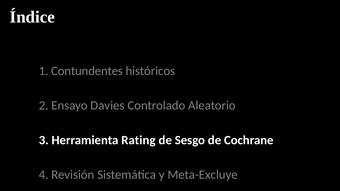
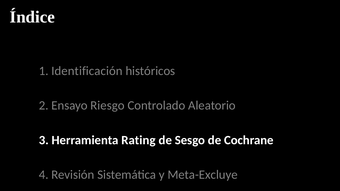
Contundentes: Contundentes -> Identificación
Davies: Davies -> Riesgo
